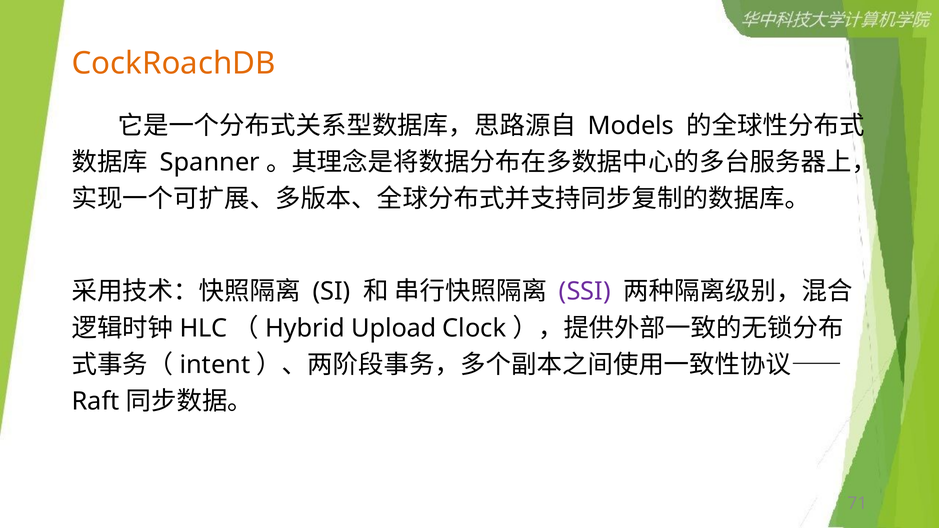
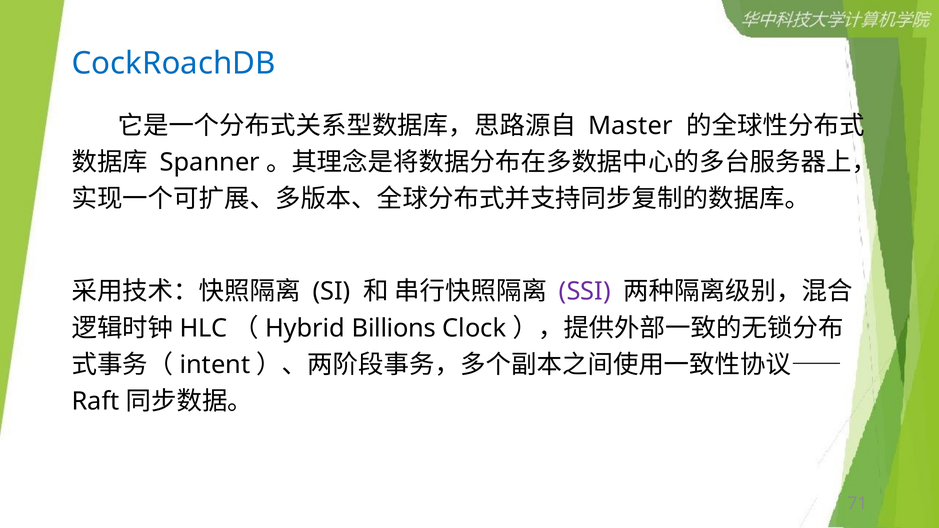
CockRoachDB colour: orange -> blue
Models: Models -> Master
Upload: Upload -> Billions
